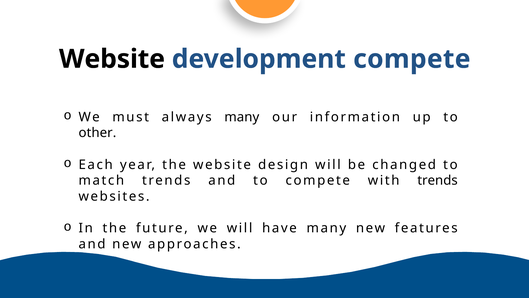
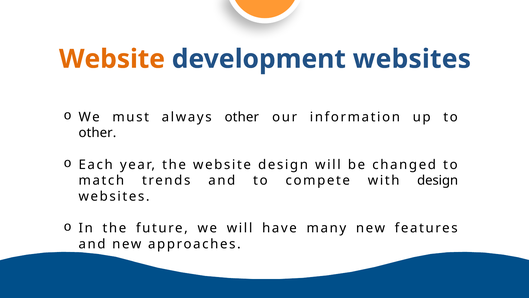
Website at (112, 59) colour: black -> orange
development compete: compete -> websites
always many: many -> other
with trends: trends -> design
